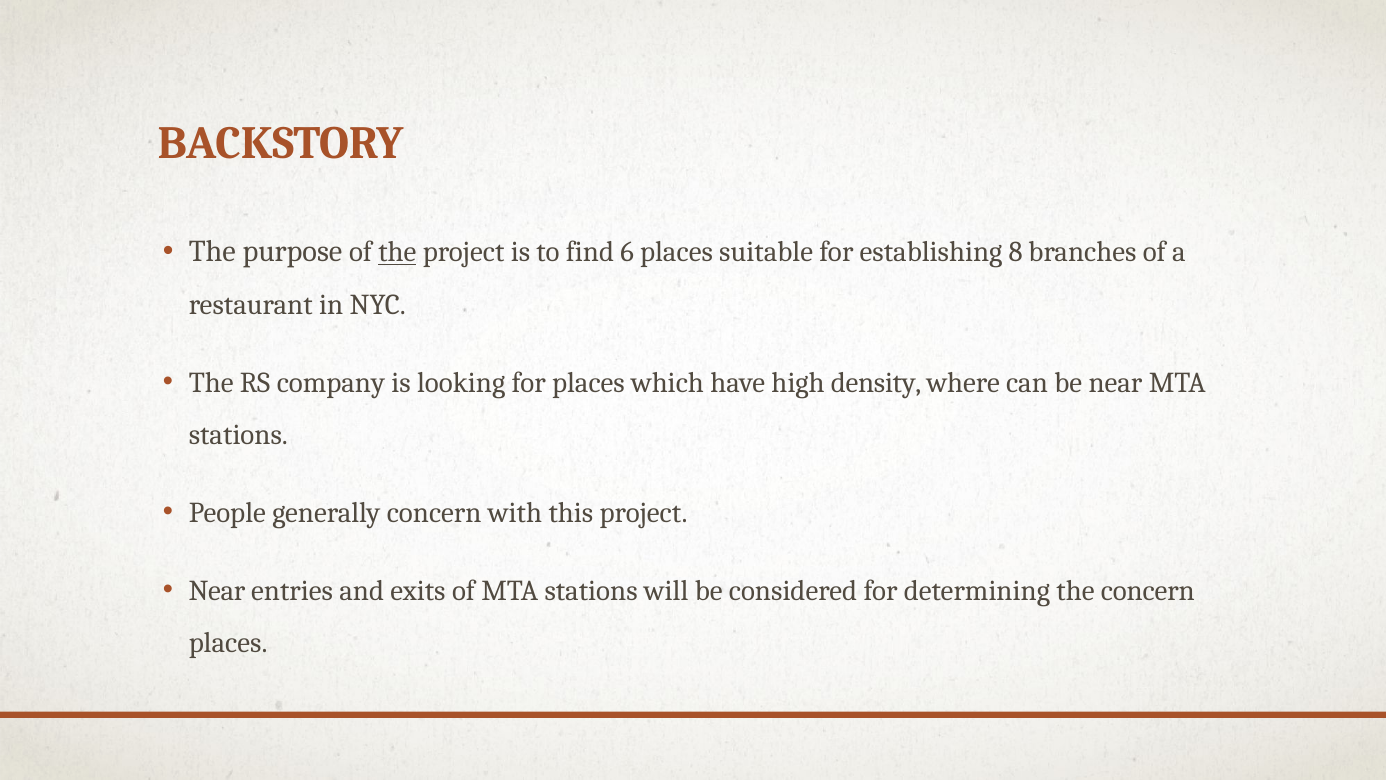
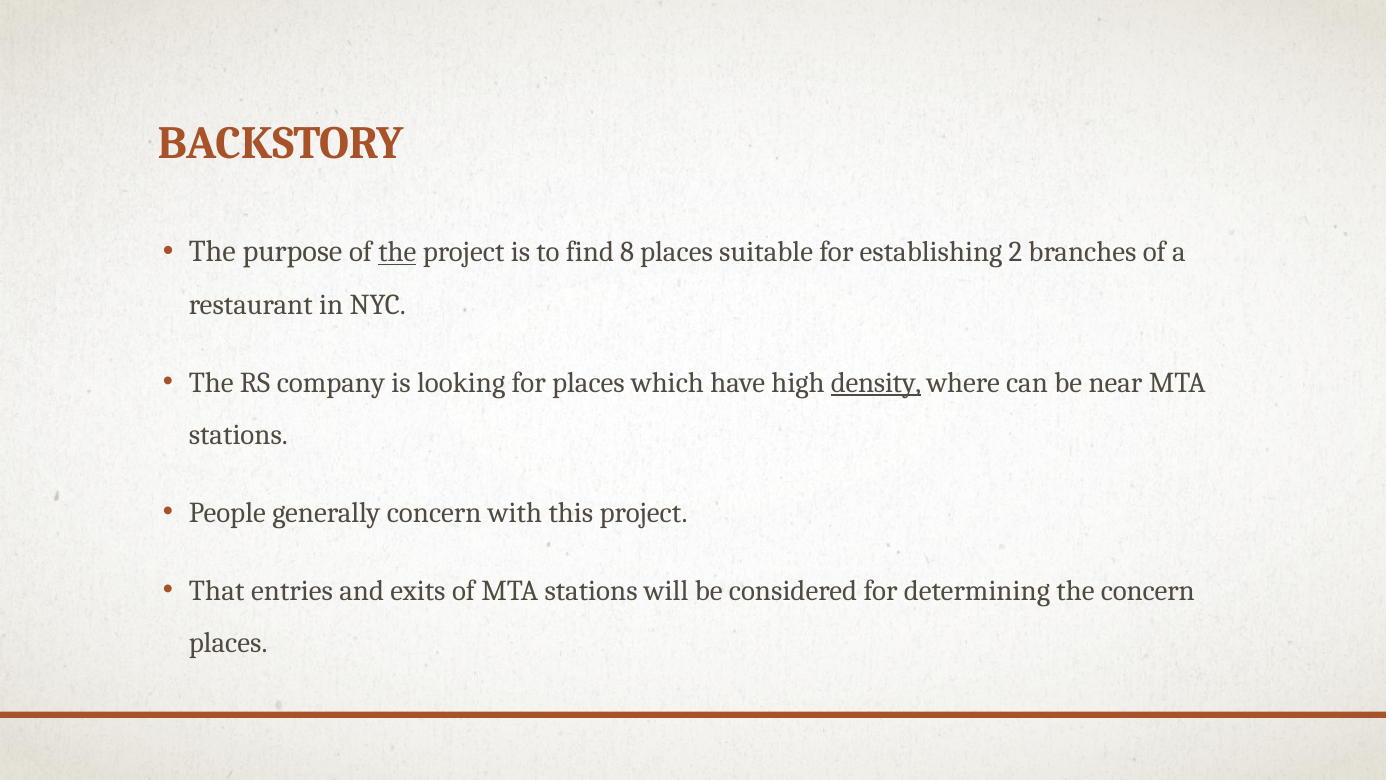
6: 6 -> 8
8: 8 -> 2
density underline: none -> present
Near at (217, 591): Near -> That
